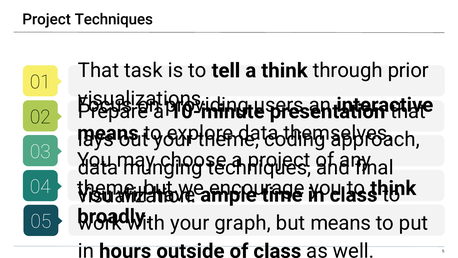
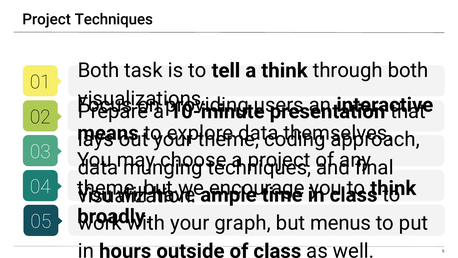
That at (98, 70): That -> Both
through prior: prior -> both
but means: means -> menus
